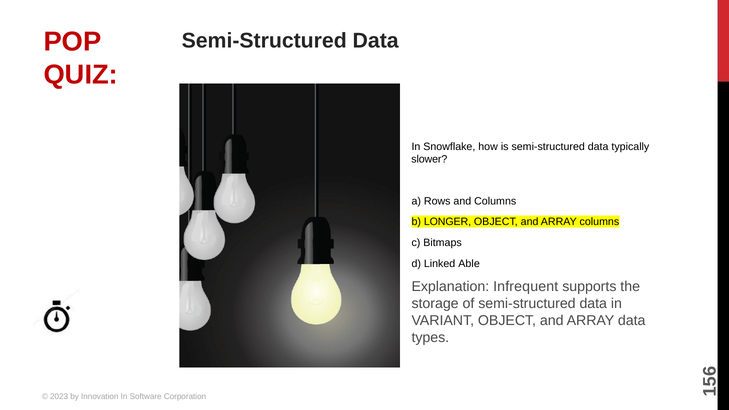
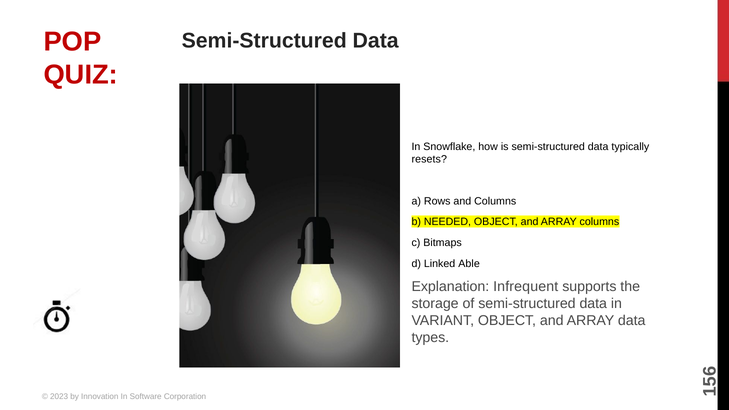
slower: slower -> resets
LONGER: LONGER -> NEEDED
